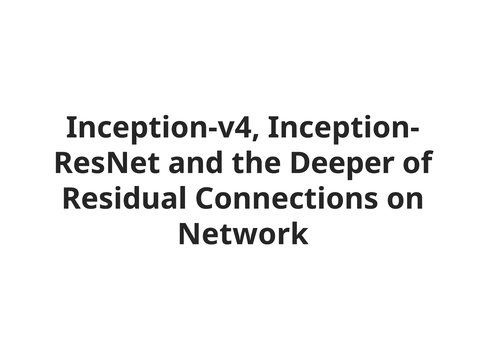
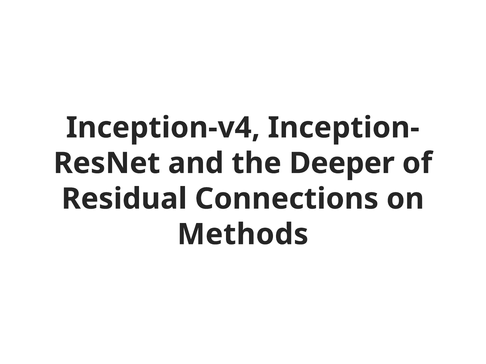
Network: Network -> Methods
